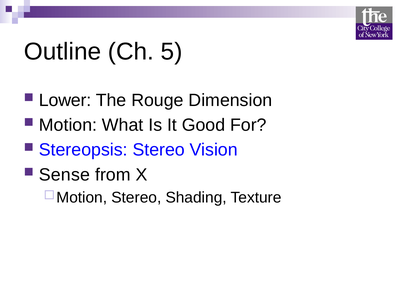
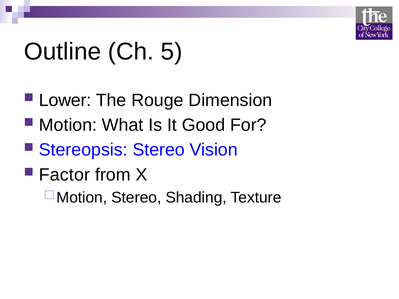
Sense: Sense -> Factor
